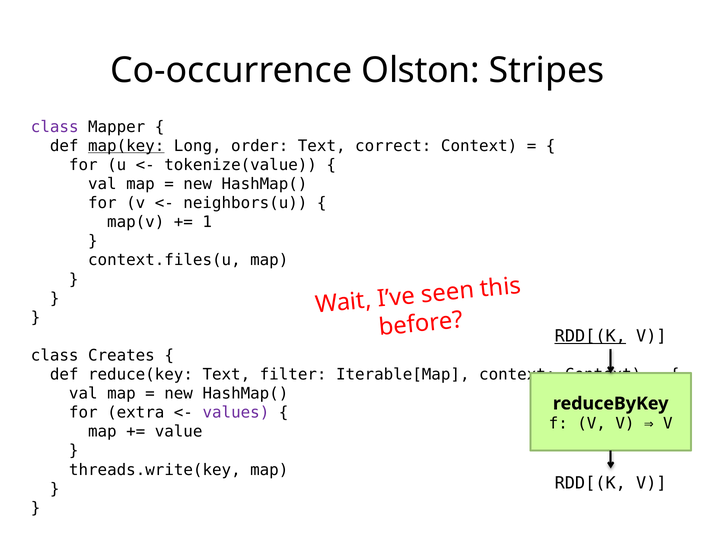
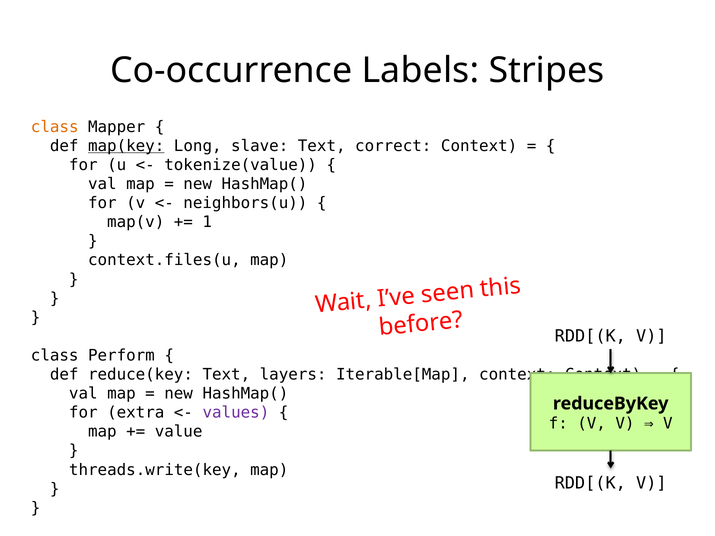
Olston: Olston -> Labels
class at (55, 127) colour: purple -> orange
order: order -> slave
RDD[(K at (590, 337) underline: present -> none
Creates: Creates -> Perform
filter: filter -> layers
